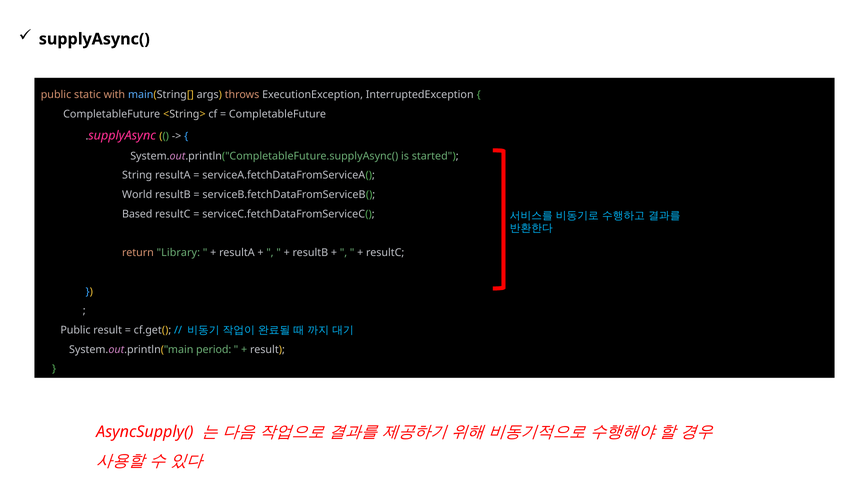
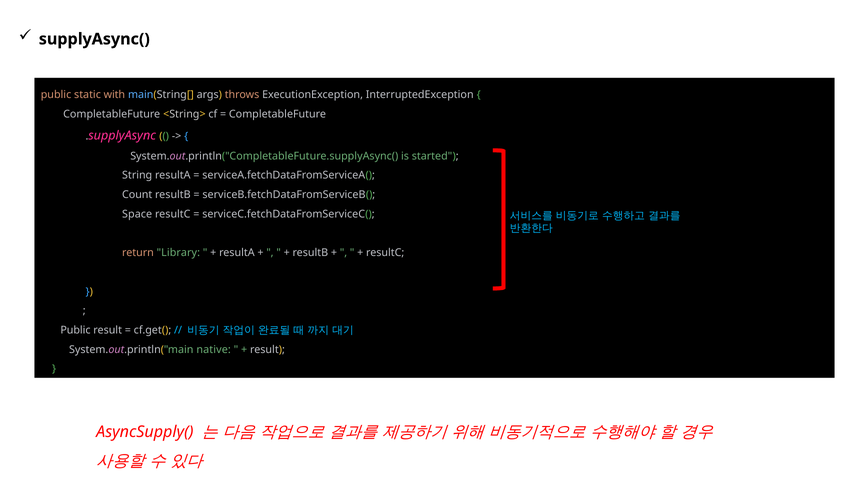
World: World -> Count
Based: Based -> Space
period: period -> native
